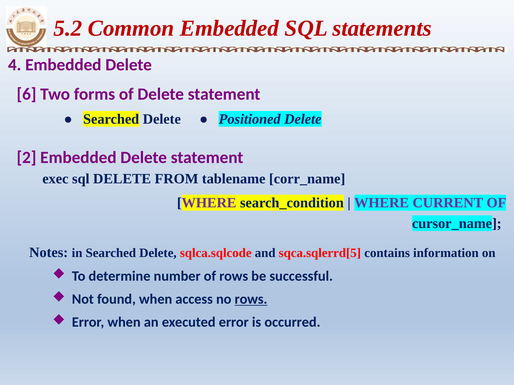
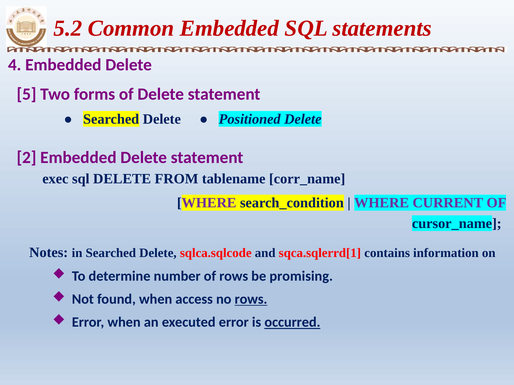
6: 6 -> 5
sqca.sqlerrd[5: sqca.sqlerrd[5 -> sqca.sqlerrd[1
successful: successful -> promising
occurred underline: none -> present
